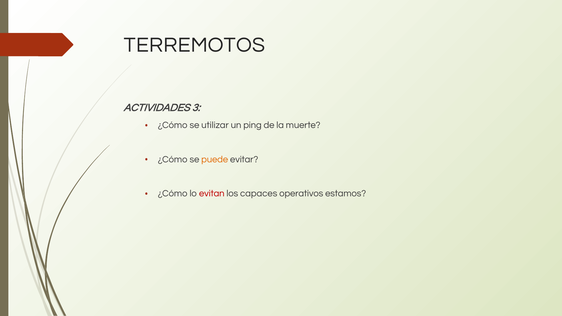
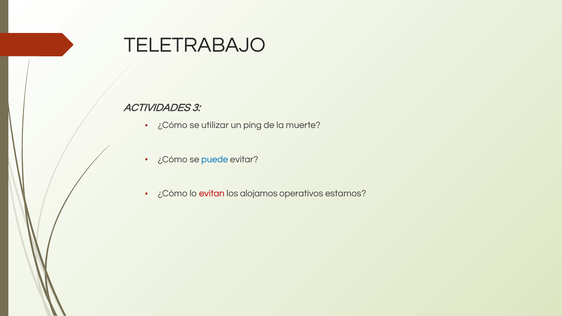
TERREMOTOS: TERREMOTOS -> TELETRABAJO
puede colour: orange -> blue
capaces: capaces -> alojamos
